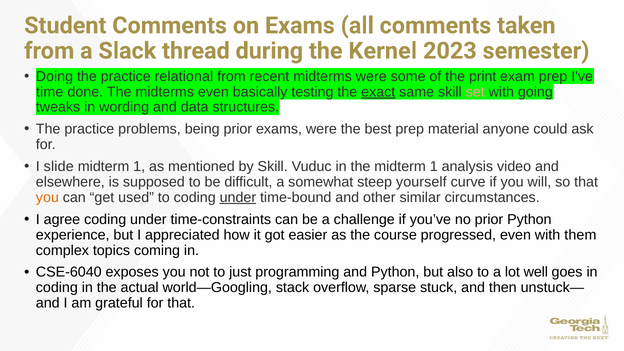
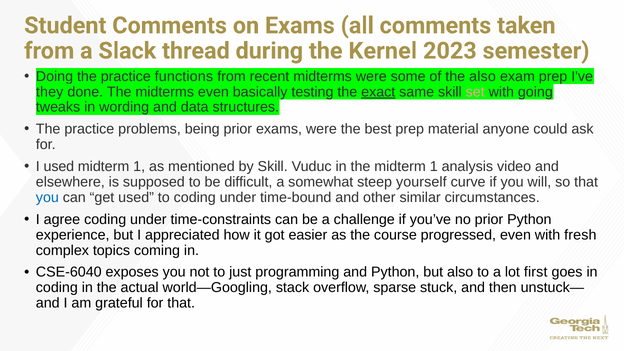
relational: relational -> functions
the print: print -> also
time: time -> they
I slide: slide -> used
you at (47, 197) colour: orange -> blue
under at (238, 197) underline: present -> none
them: them -> fresh
well: well -> first
